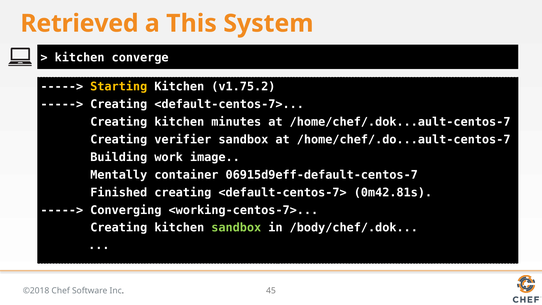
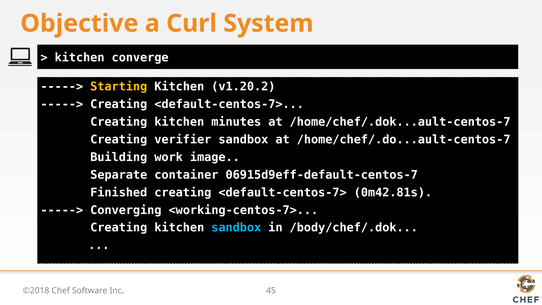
Retrieved: Retrieved -> Objective
This: This -> Curl
v1.75.2: v1.75.2 -> v1.20.2
Mentally: Mentally -> Separate
sandbox at (236, 228) colour: light green -> light blue
